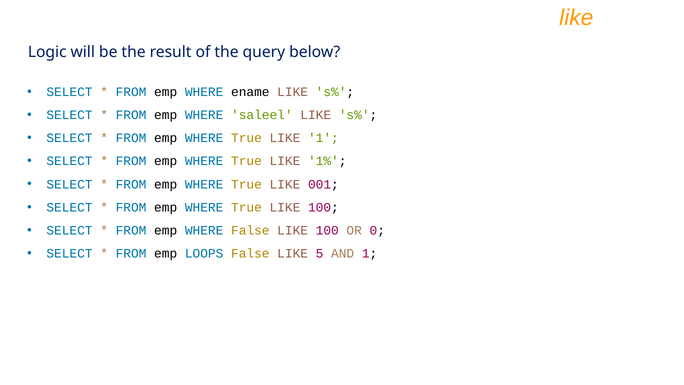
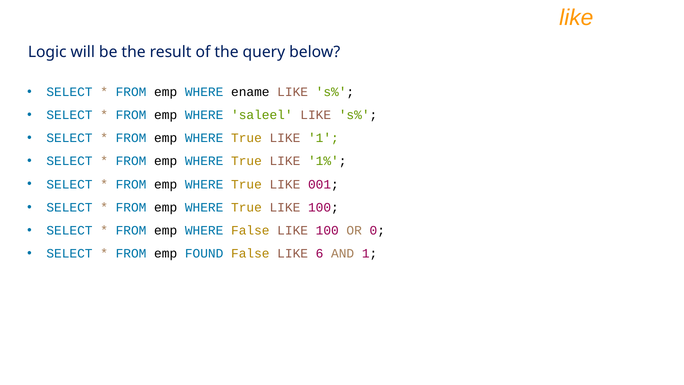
LOOPS: LOOPS -> FOUND
5: 5 -> 6
